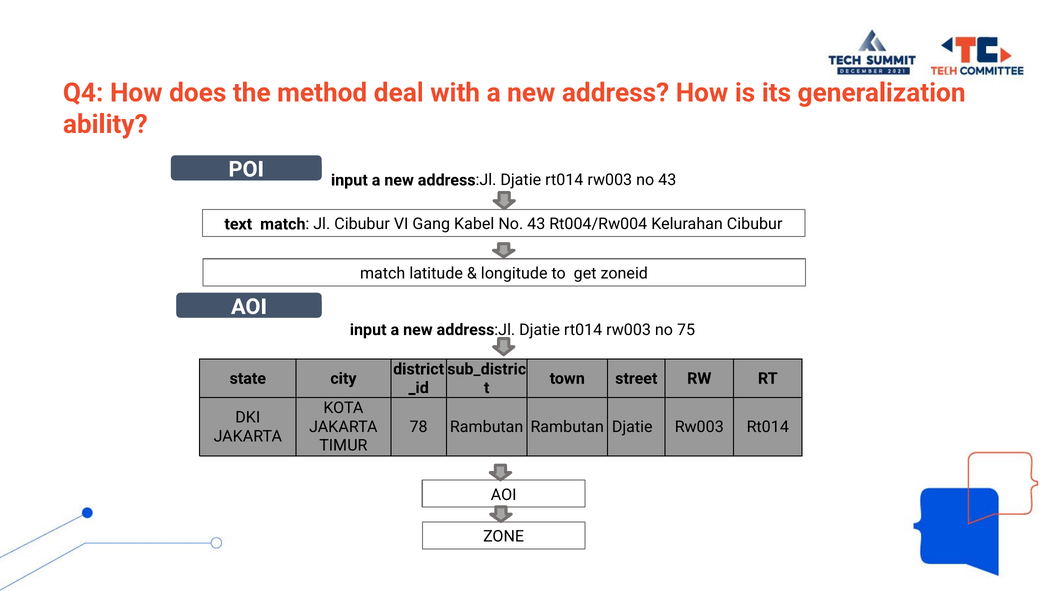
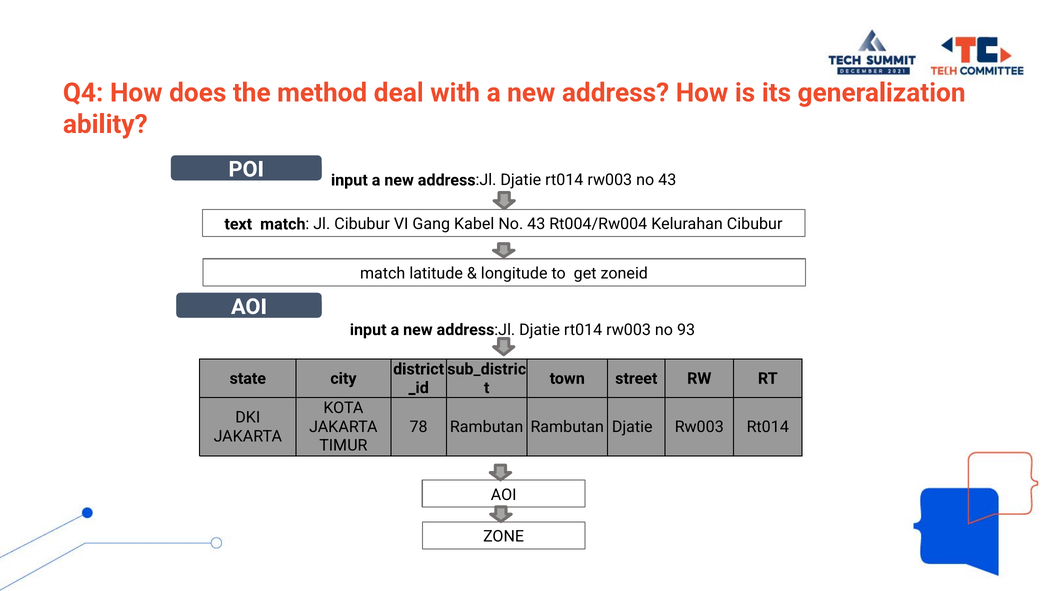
75: 75 -> 93
